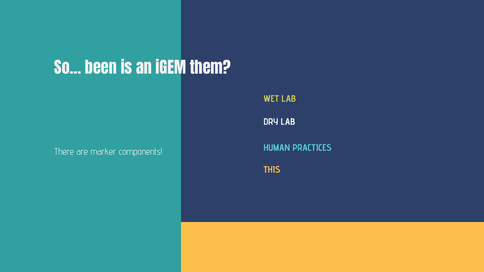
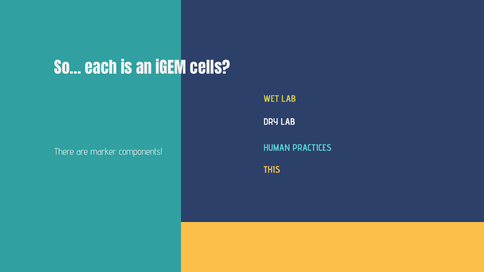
been: been -> each
them: them -> cells
